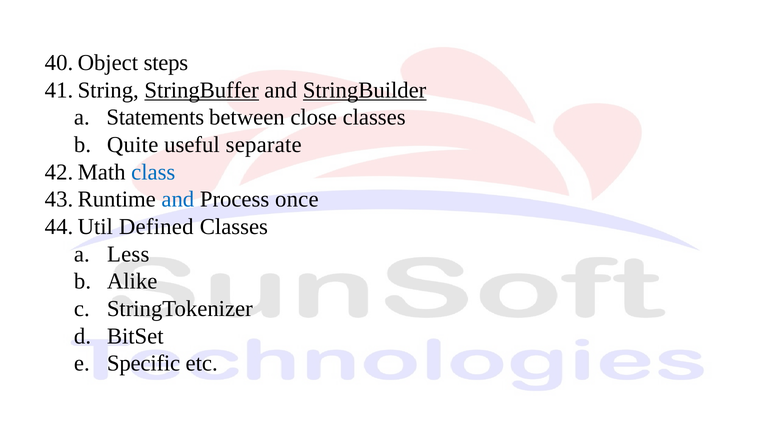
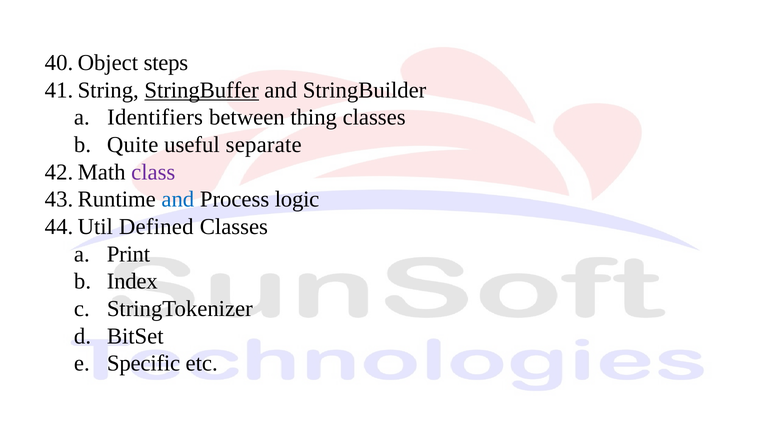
StringBuilder underline: present -> none
Statements: Statements -> Identifiers
close: close -> thing
class colour: blue -> purple
once: once -> logic
Less: Less -> Print
Alike: Alike -> Index
